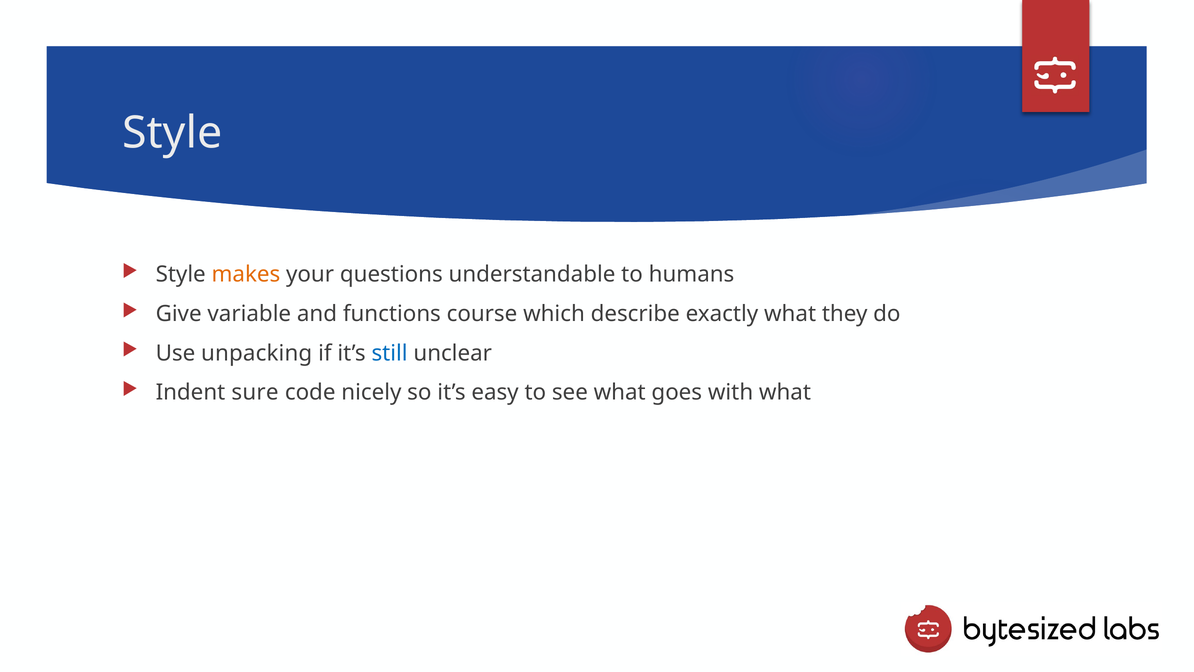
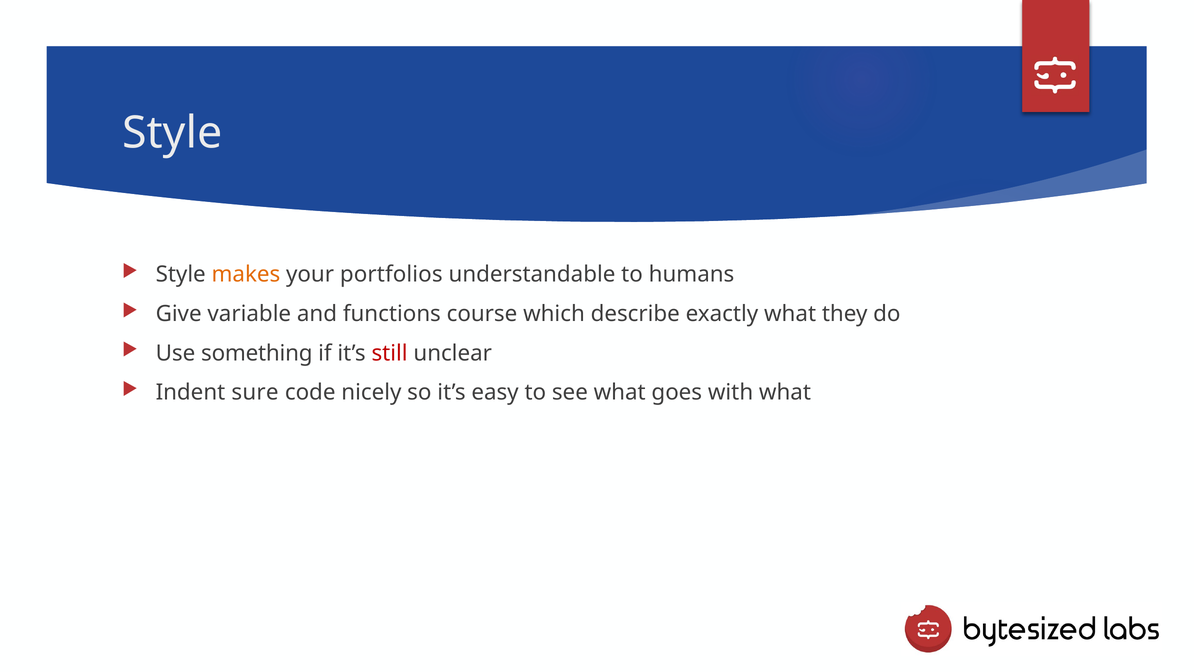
questions: questions -> portfolios
unpacking: unpacking -> something
still colour: blue -> red
